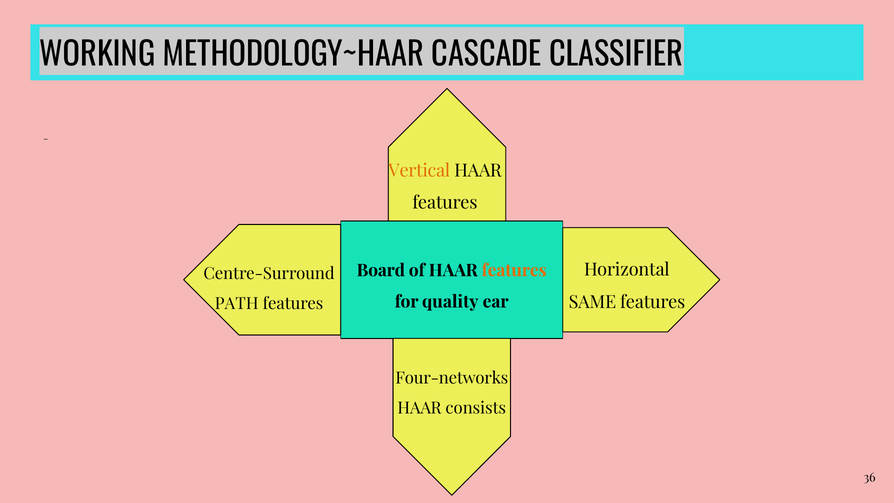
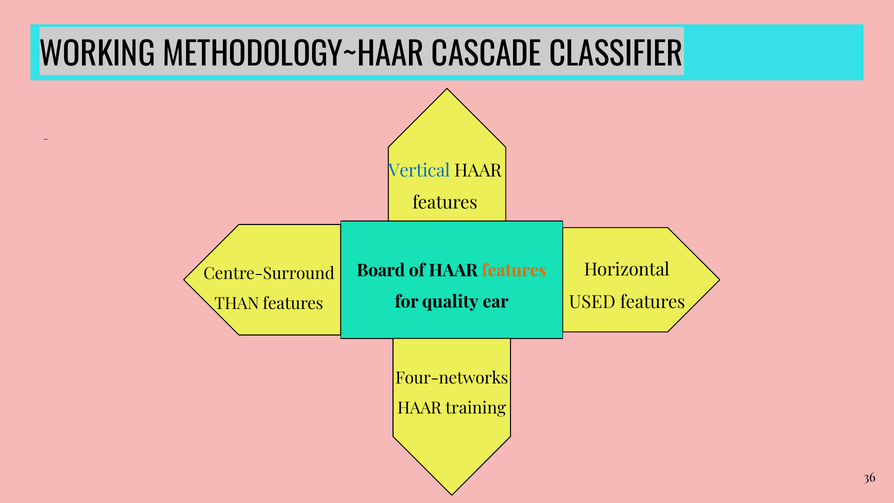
Vertical colour: orange -> blue
SAME: SAME -> USED
PATH: PATH -> THAN
consists: consists -> training
